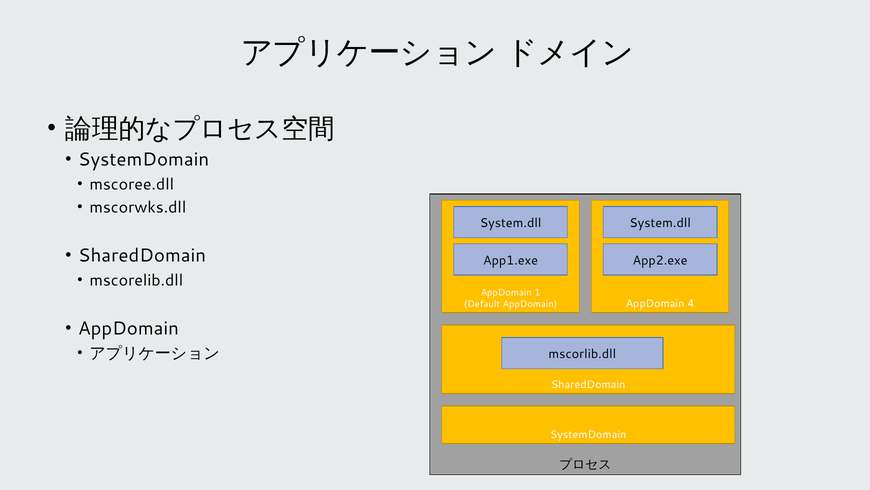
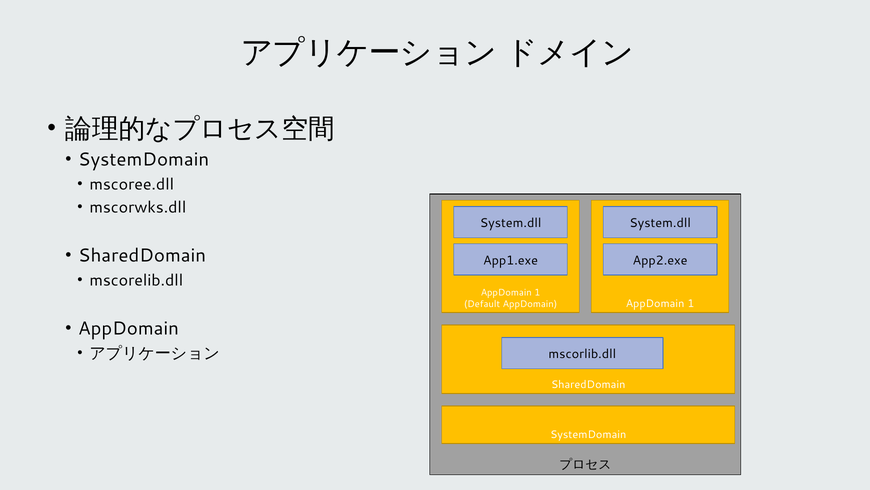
4 at (691, 303): 4 -> 1
